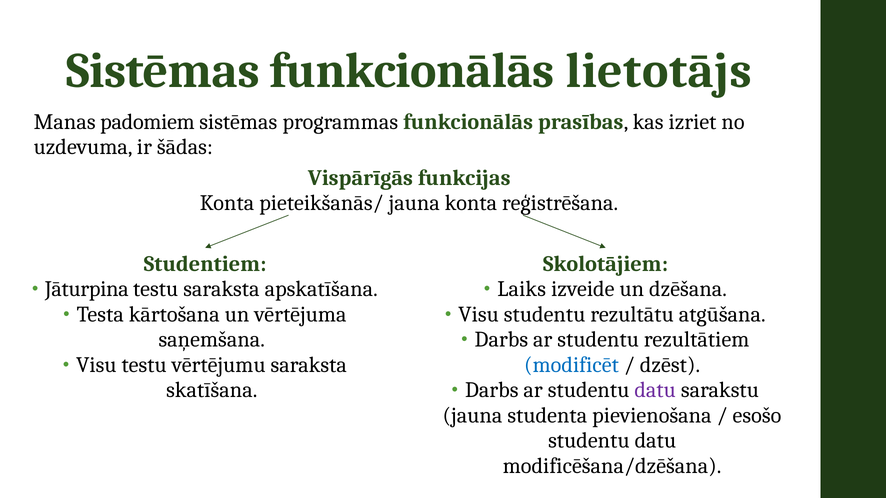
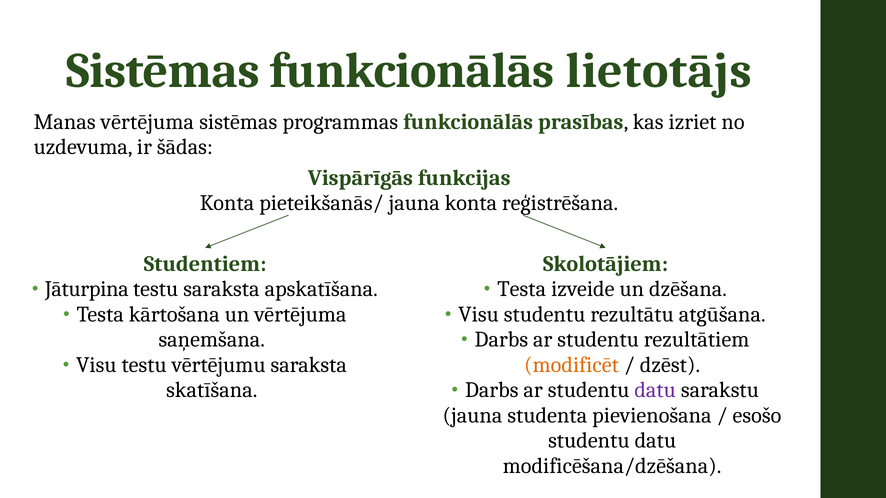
Manas padomiem: padomiem -> vērtējuma
Laiks at (522, 289): Laiks -> Testa
modificēt colour: blue -> orange
